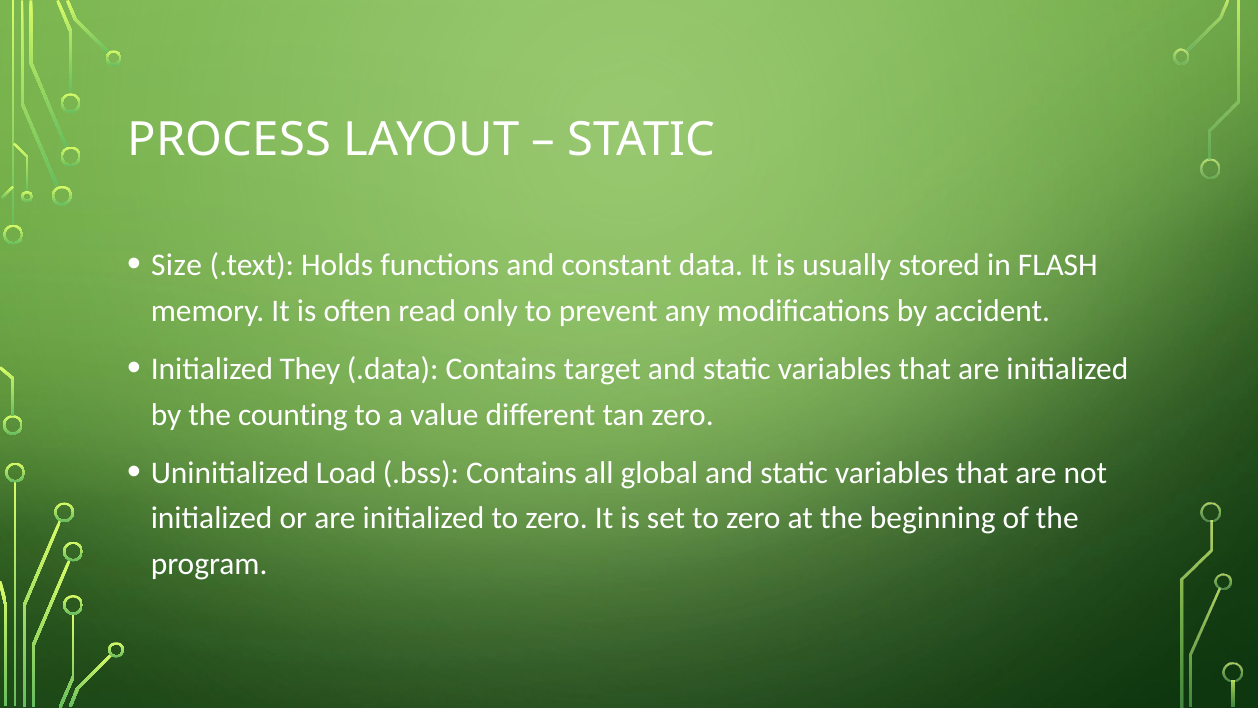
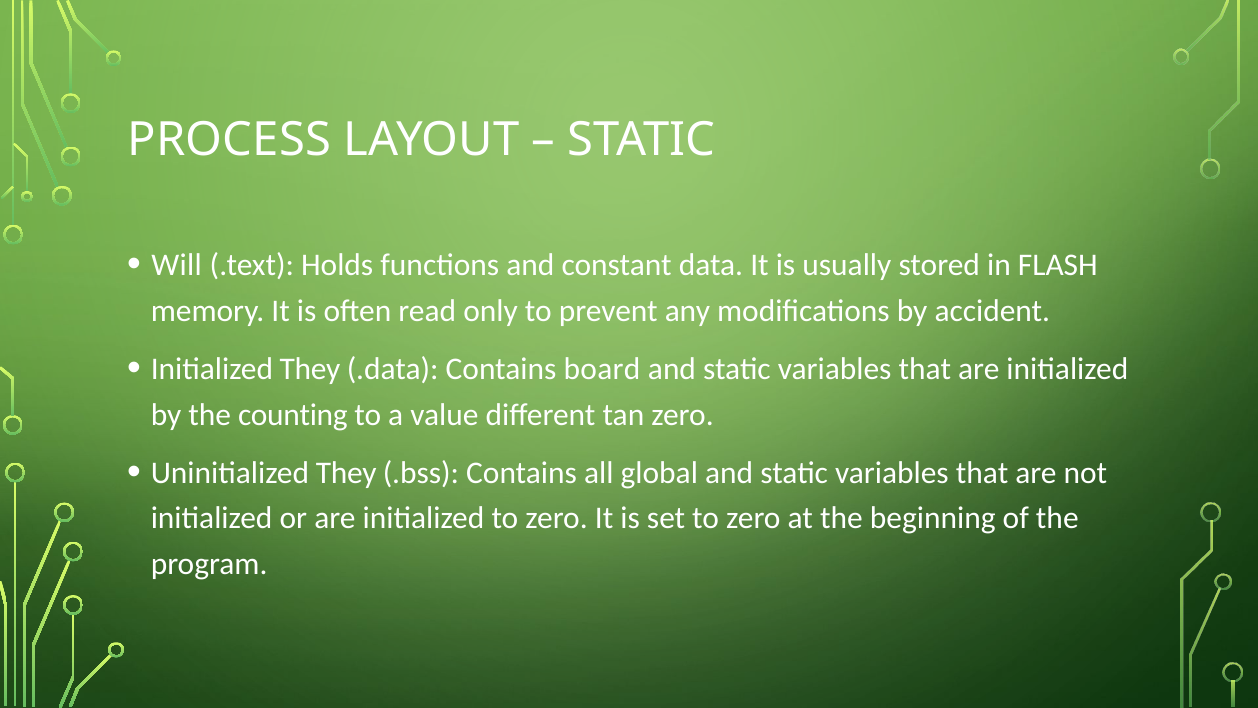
Size: Size -> Will
target: target -> board
Uninitialized Load: Load -> They
